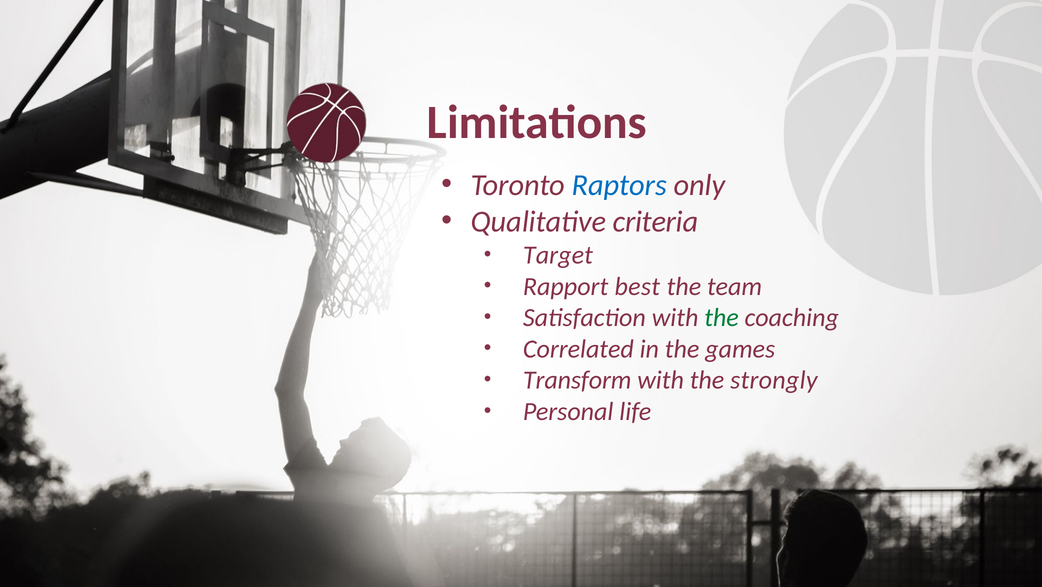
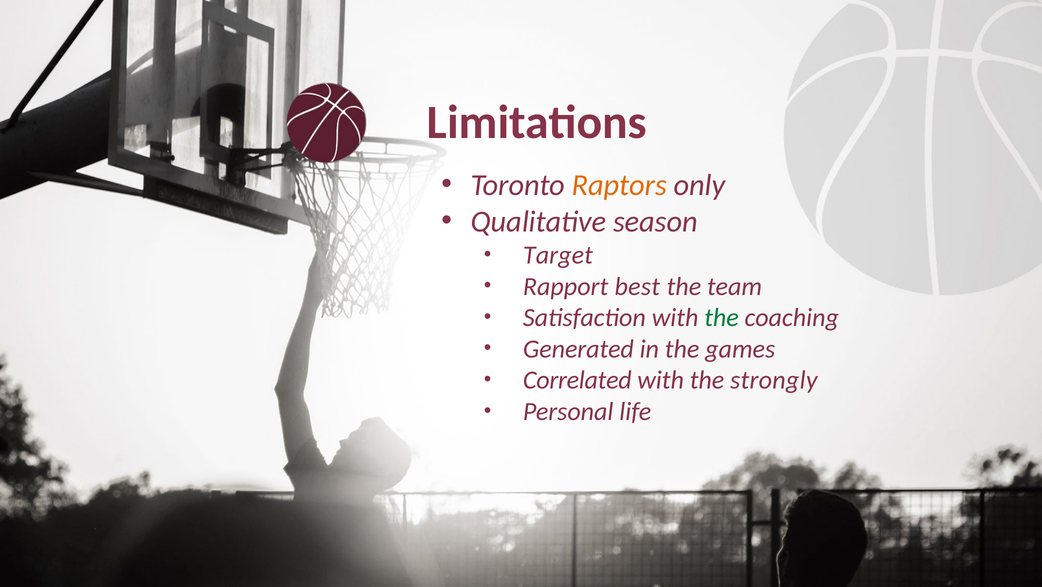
Raptors colour: blue -> orange
criteria: criteria -> season
Correlated: Correlated -> Generated
Transform: Transform -> Correlated
